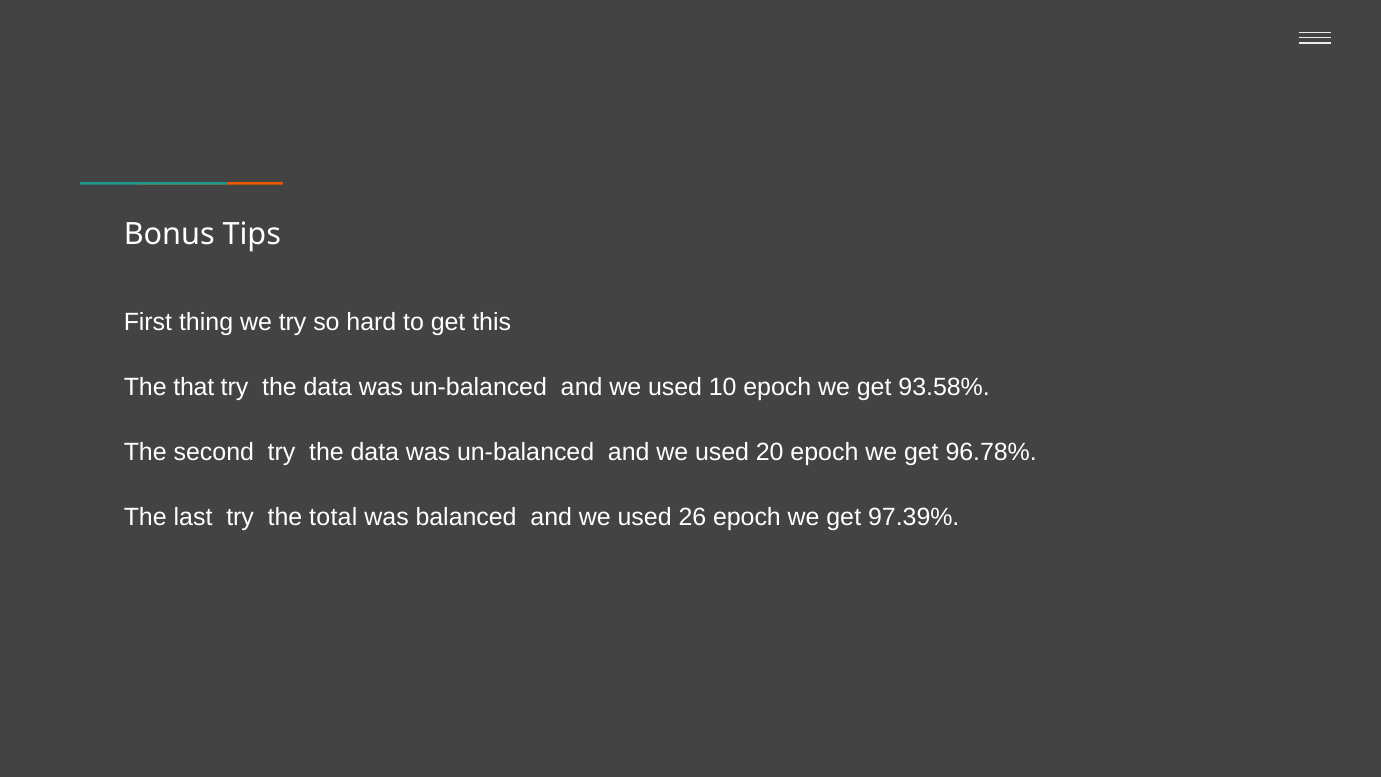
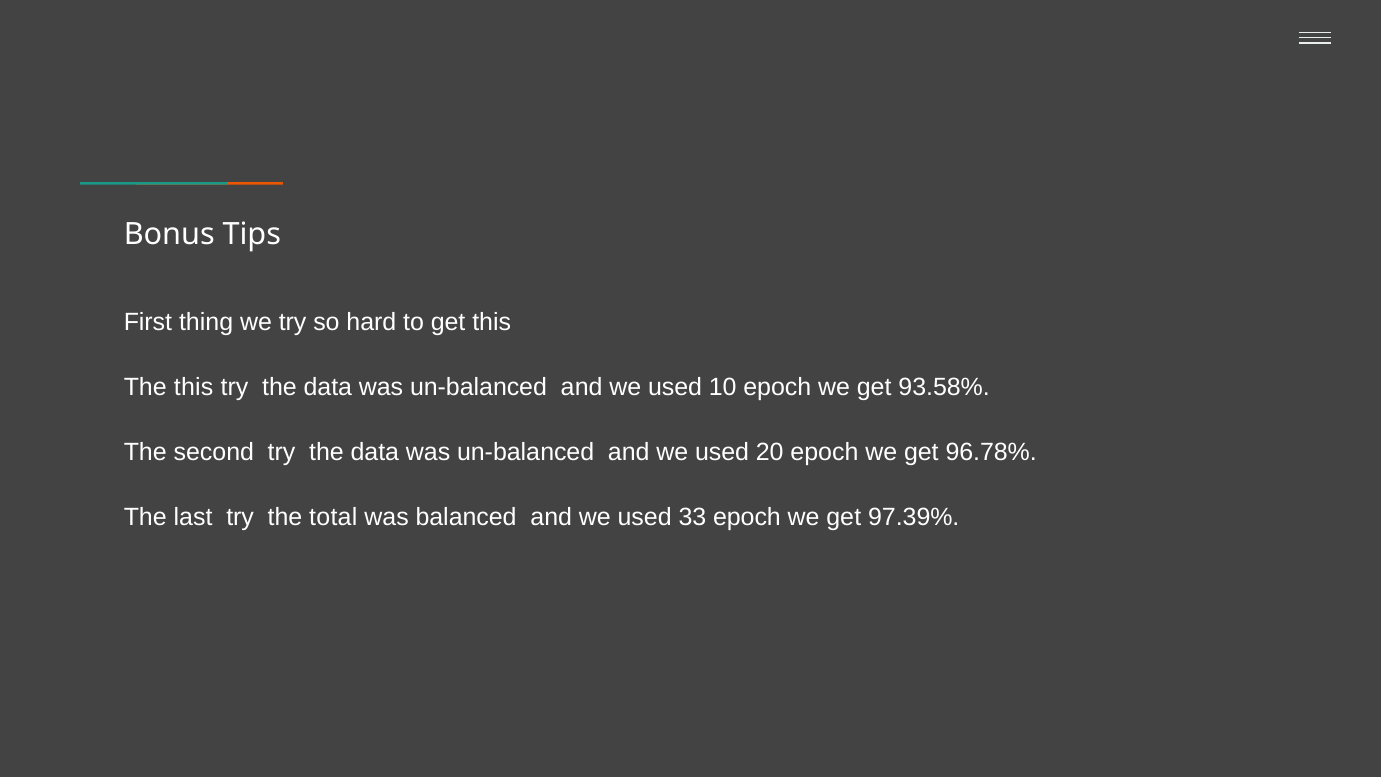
The that: that -> this
26: 26 -> 33
